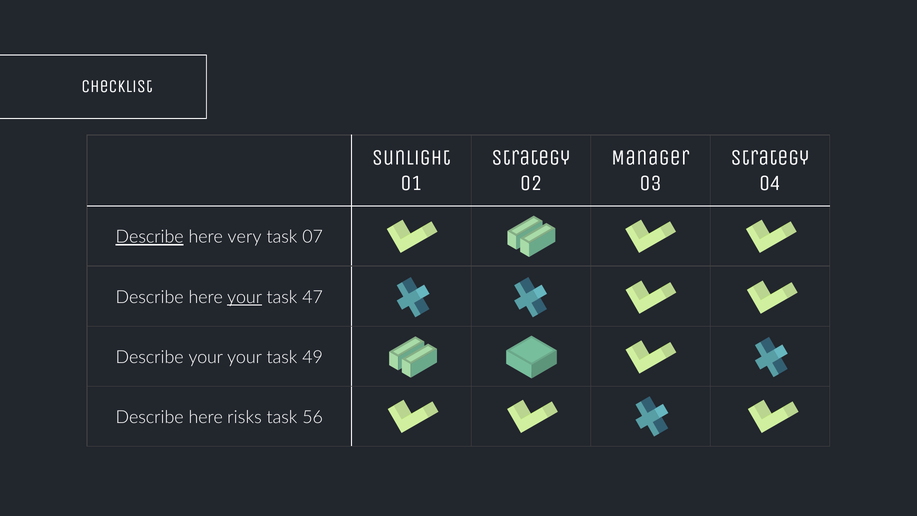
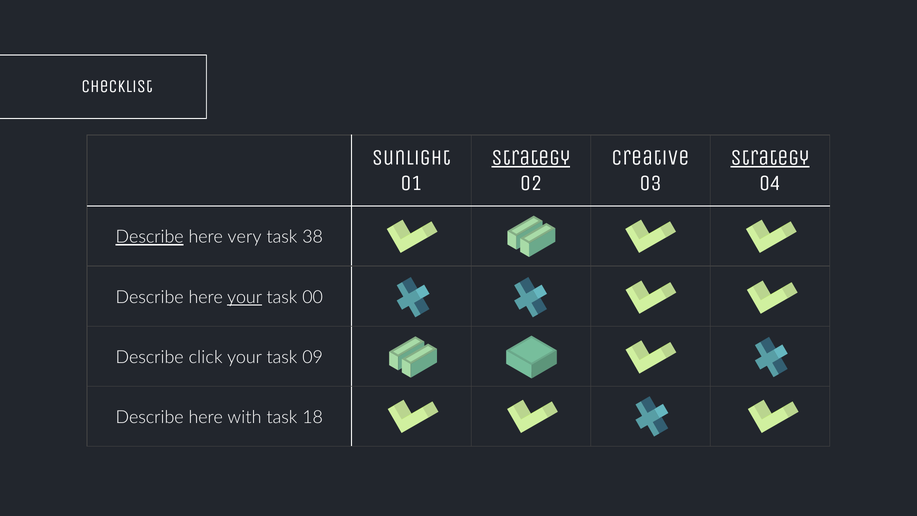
Strategy at (531, 157) underline: none -> present
Manager: Manager -> Creative
Strategy at (770, 157) underline: none -> present
07: 07 -> 38
47: 47 -> 00
Describe your: your -> click
49: 49 -> 09
risks: risks -> with
56: 56 -> 18
